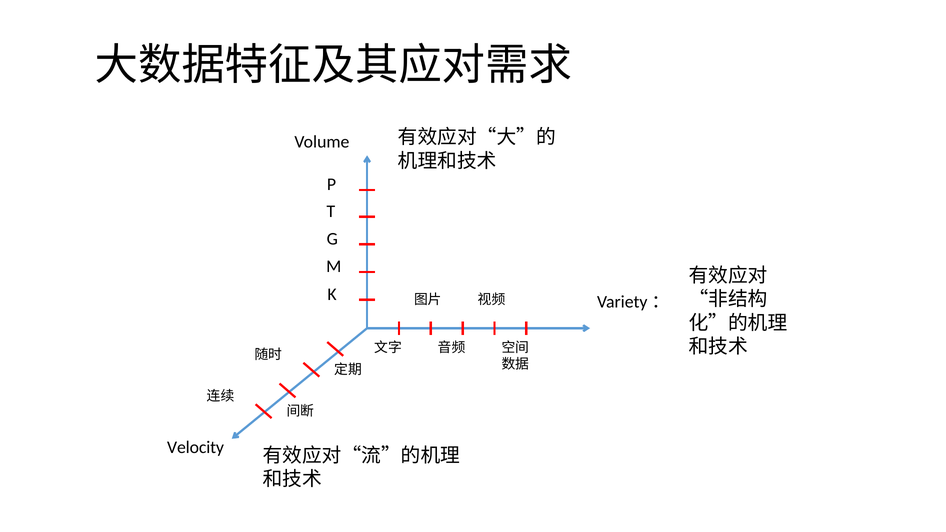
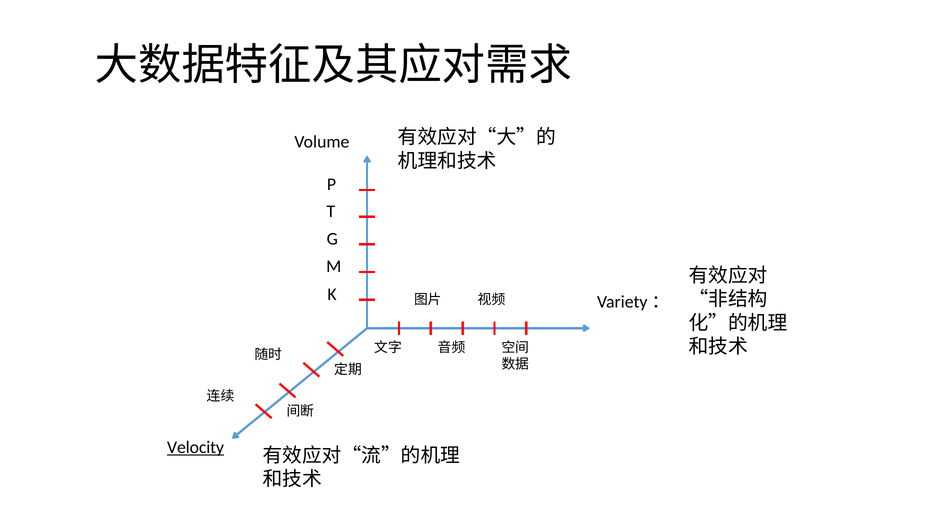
Velocity underline: none -> present
